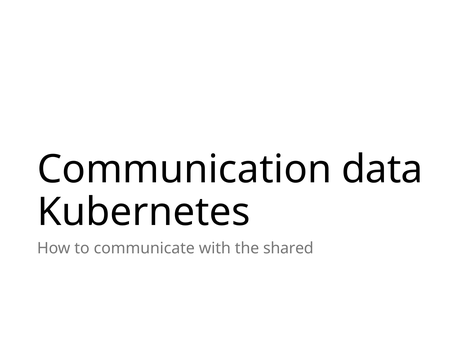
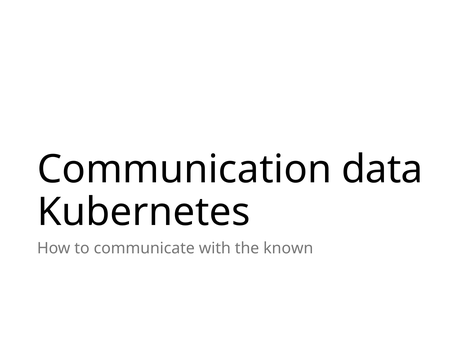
shared: shared -> known
